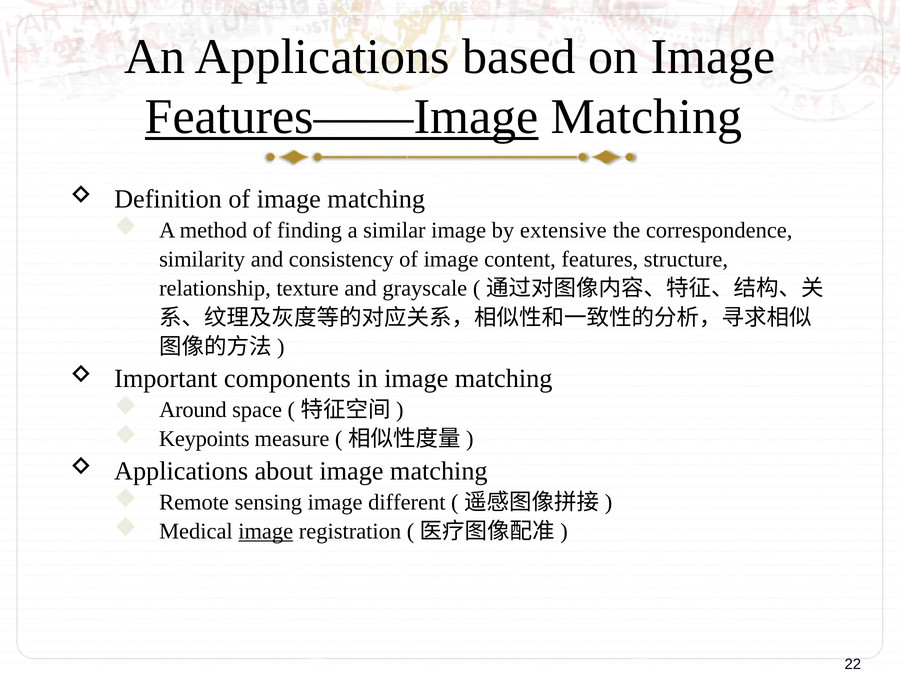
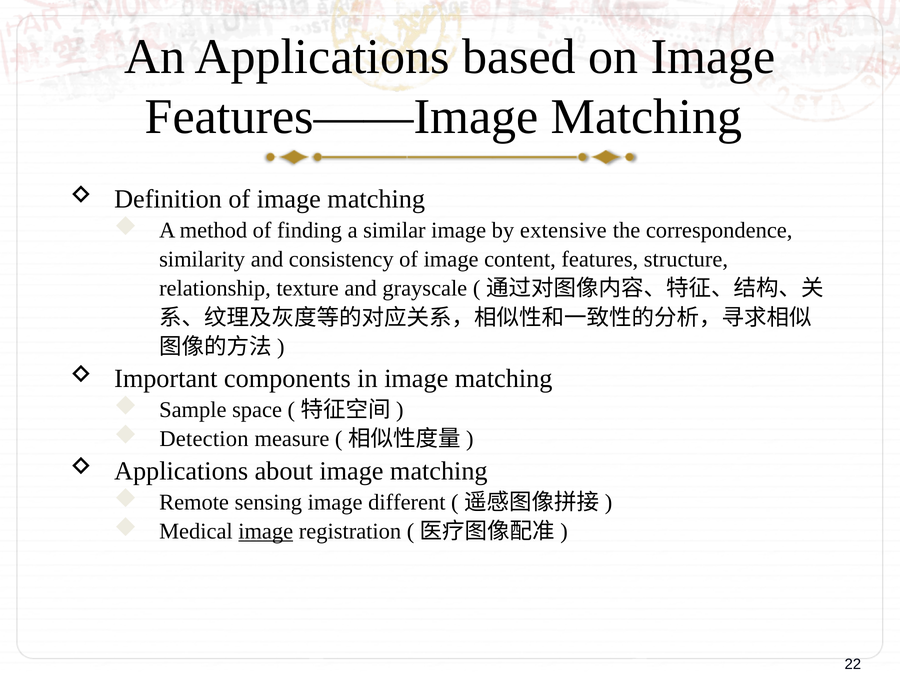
Features——Image underline: present -> none
Around: Around -> Sample
Keypoints: Keypoints -> Detection
